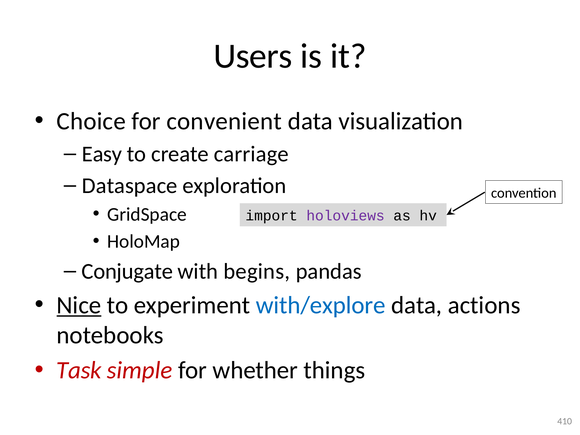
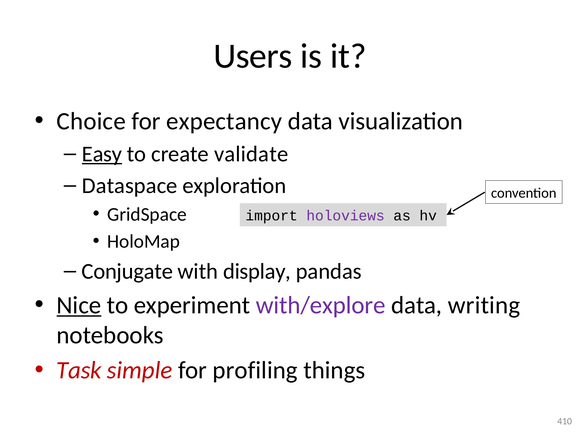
convenient: convenient -> expectancy
Easy underline: none -> present
carriage: carriage -> validate
begins: begins -> display
with/explore colour: blue -> purple
actions: actions -> writing
whether: whether -> profiling
